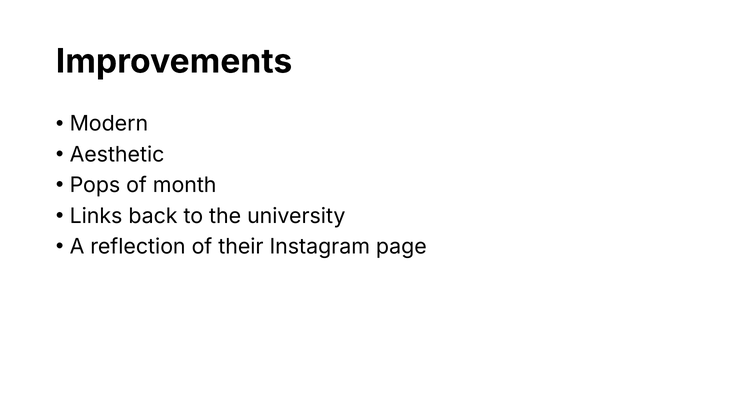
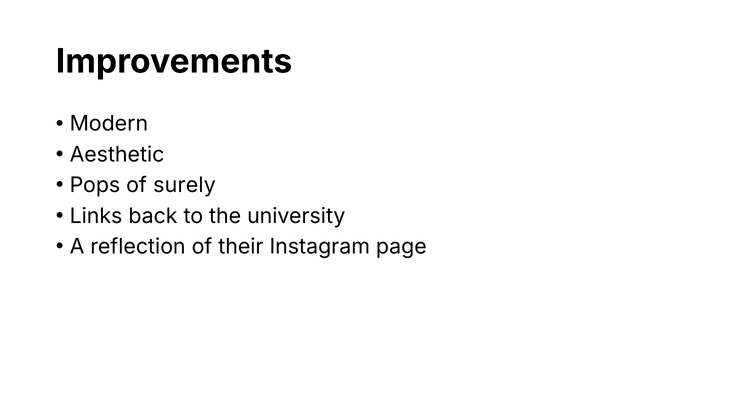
month: month -> surely
